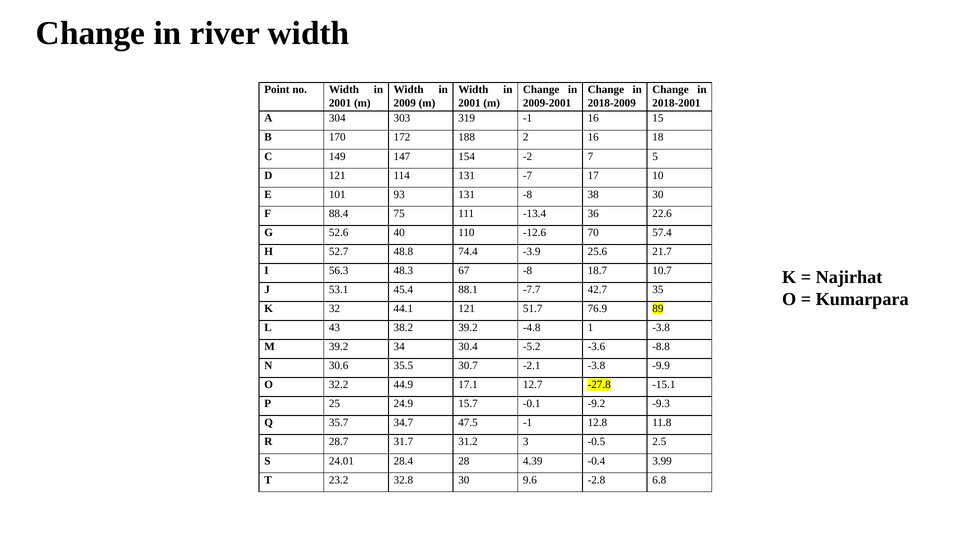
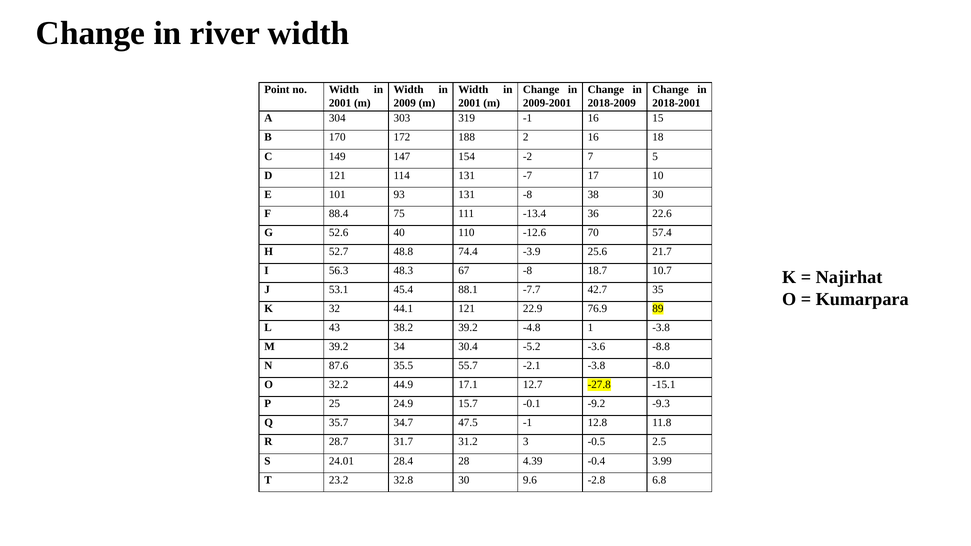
51.7: 51.7 -> 22.9
30.6: 30.6 -> 87.6
30.7: 30.7 -> 55.7
-9.9: -9.9 -> -8.0
